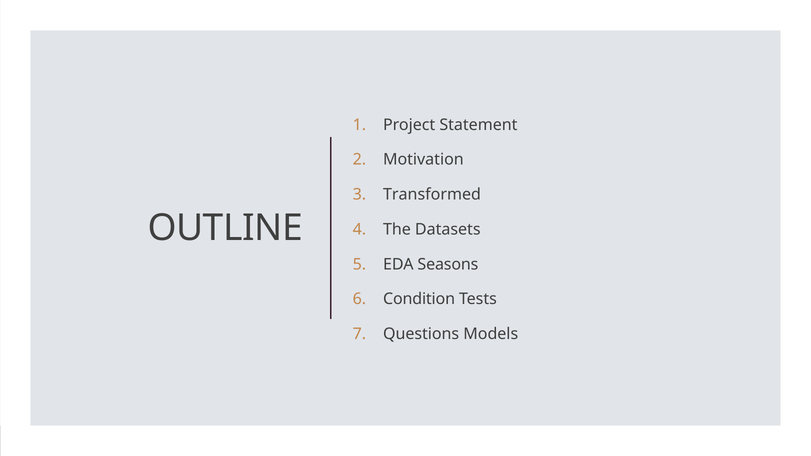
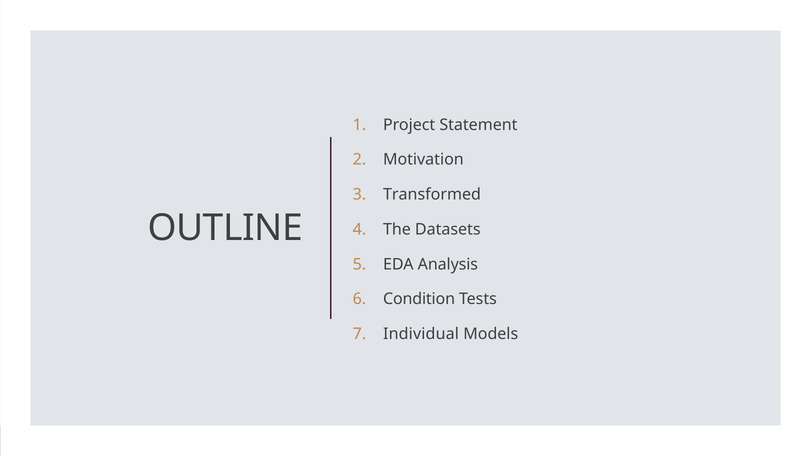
Seasons: Seasons -> Analysis
Questions: Questions -> Individual
